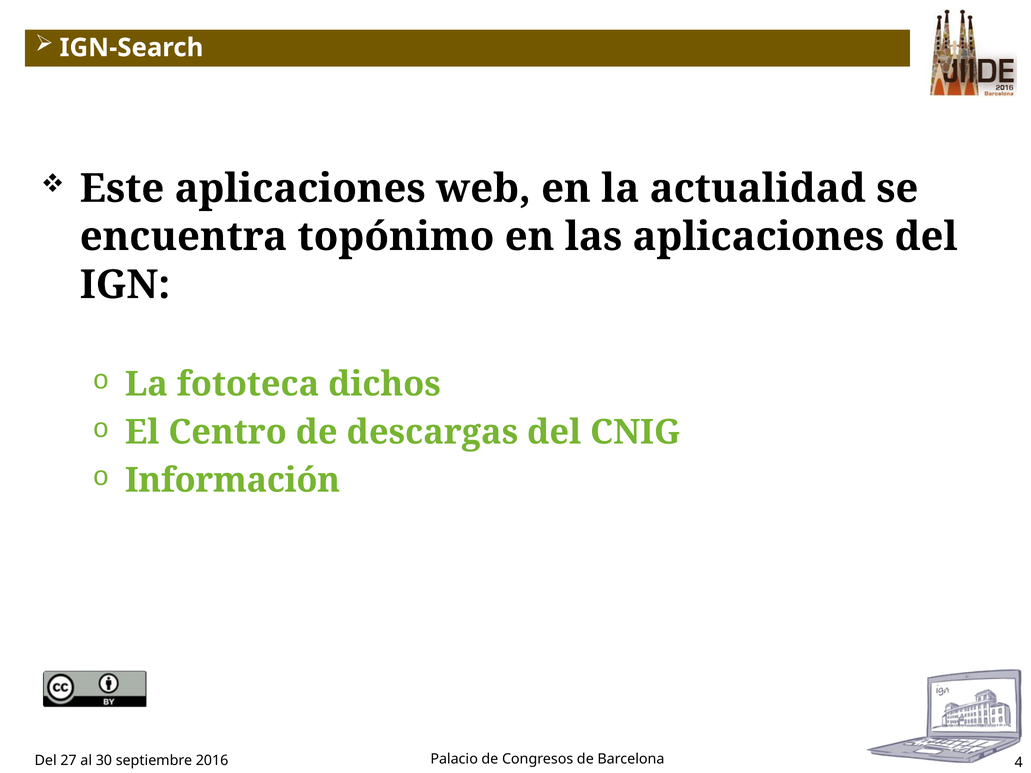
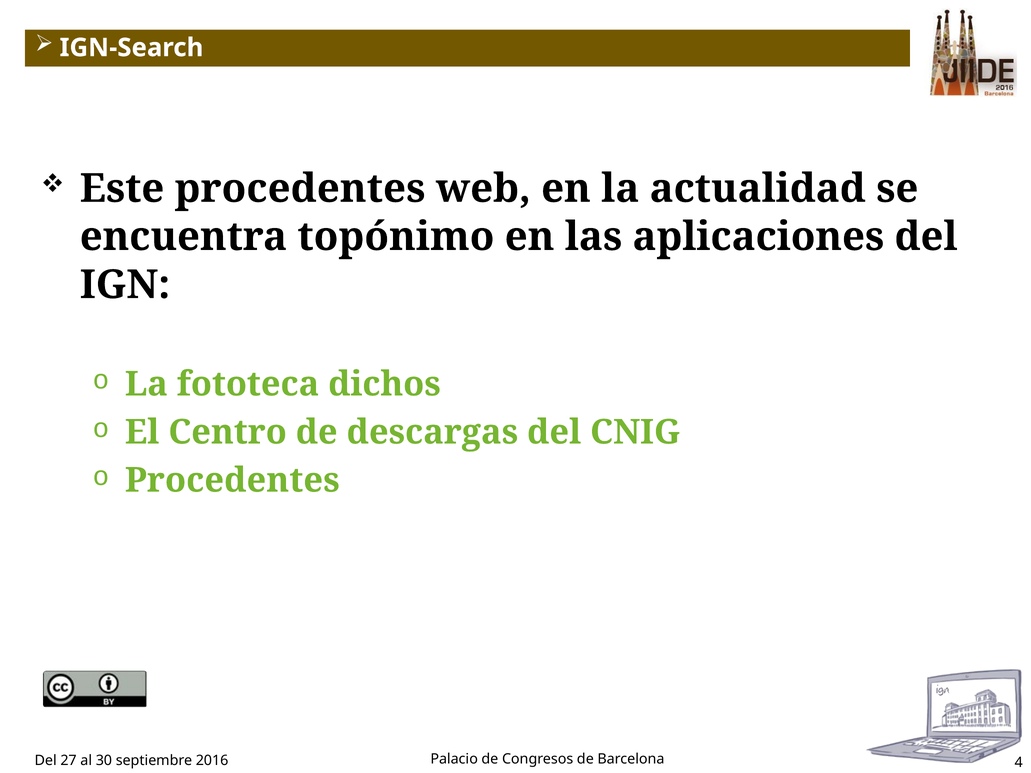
Este aplicaciones: aplicaciones -> procedentes
Información at (232, 480): Información -> Procedentes
